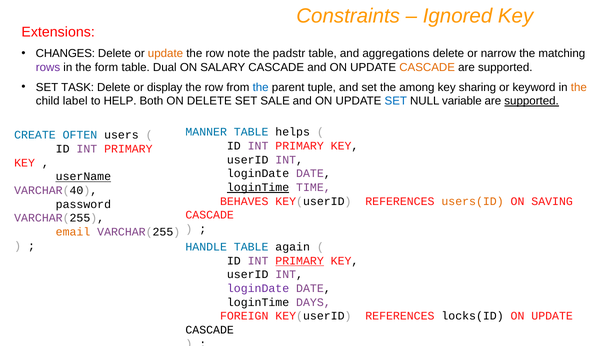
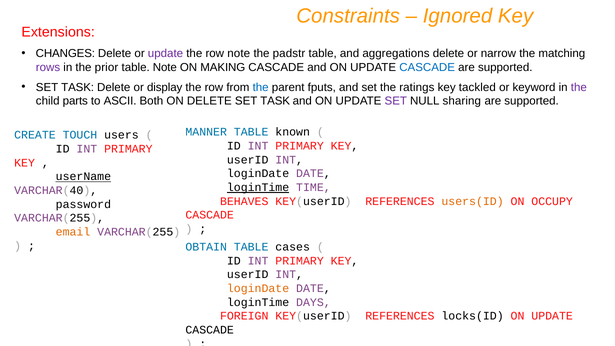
update at (165, 53) colour: orange -> purple
form: form -> prior
table Dual: Dual -> Note
SALARY: SALARY -> MAKING
CASCADE at (427, 67) colour: orange -> blue
tuple: tuple -> fputs
among: among -> ratings
sharing: sharing -> tackled
the at (579, 87) colour: orange -> purple
label: label -> parts
HELP: HELP -> ASCII
DELETE SET SALE: SALE -> TASK
SET at (396, 101) colour: blue -> purple
variable: variable -> sharing
supported at (532, 101) underline: present -> none
helps: helps -> known
OFTEN: OFTEN -> TOUCH
SAVING: SAVING -> OCCUPY
HANDLE: HANDLE -> OBTAIN
again: again -> cases
PRIMARY at (300, 261) underline: present -> none
loginDate at (258, 288) colour: purple -> orange
